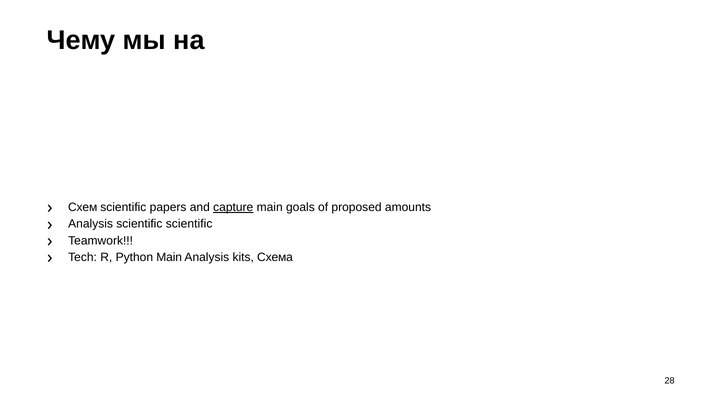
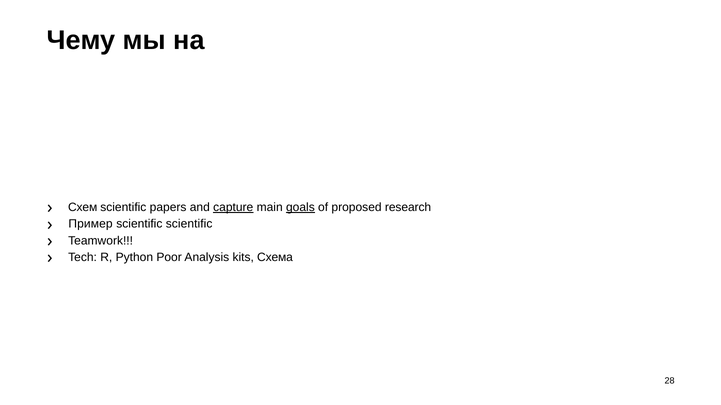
goals underline: none -> present
amounts: amounts -> research
Analysis at (91, 224): Analysis -> Пример
Python Main: Main -> Poor
